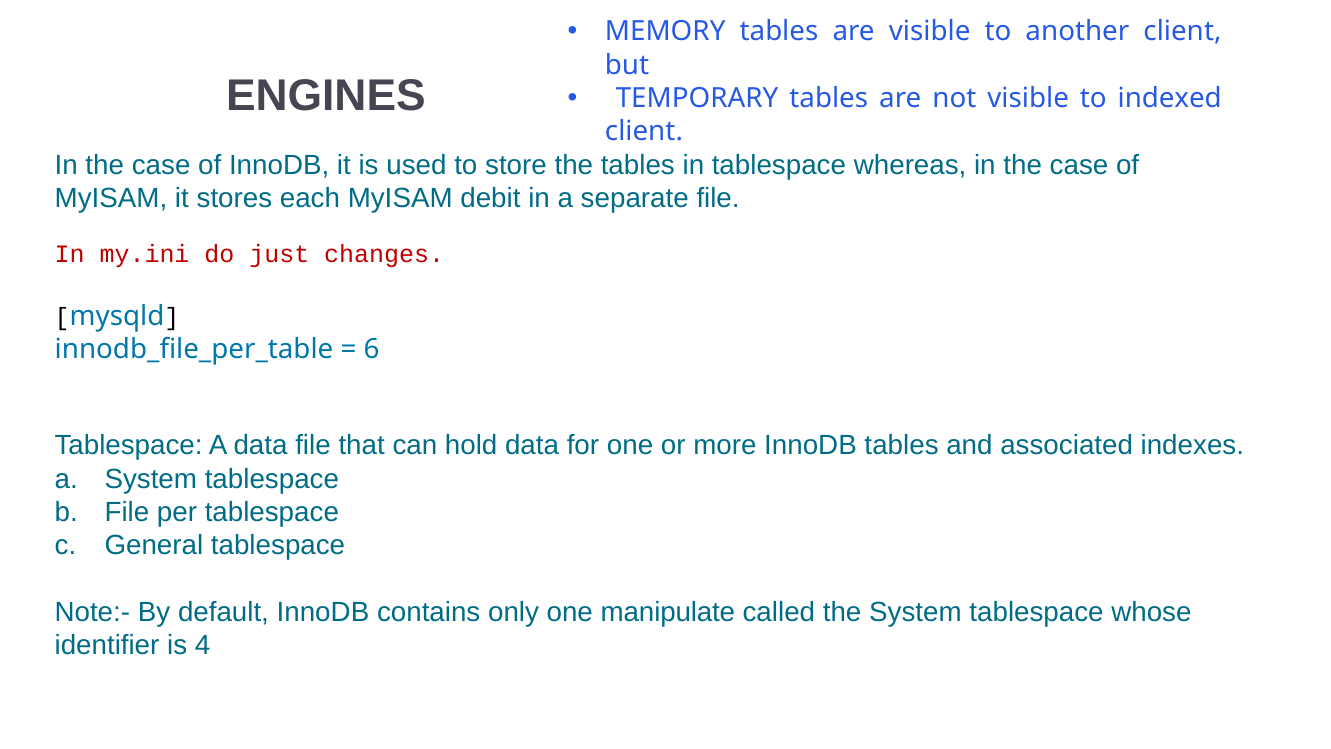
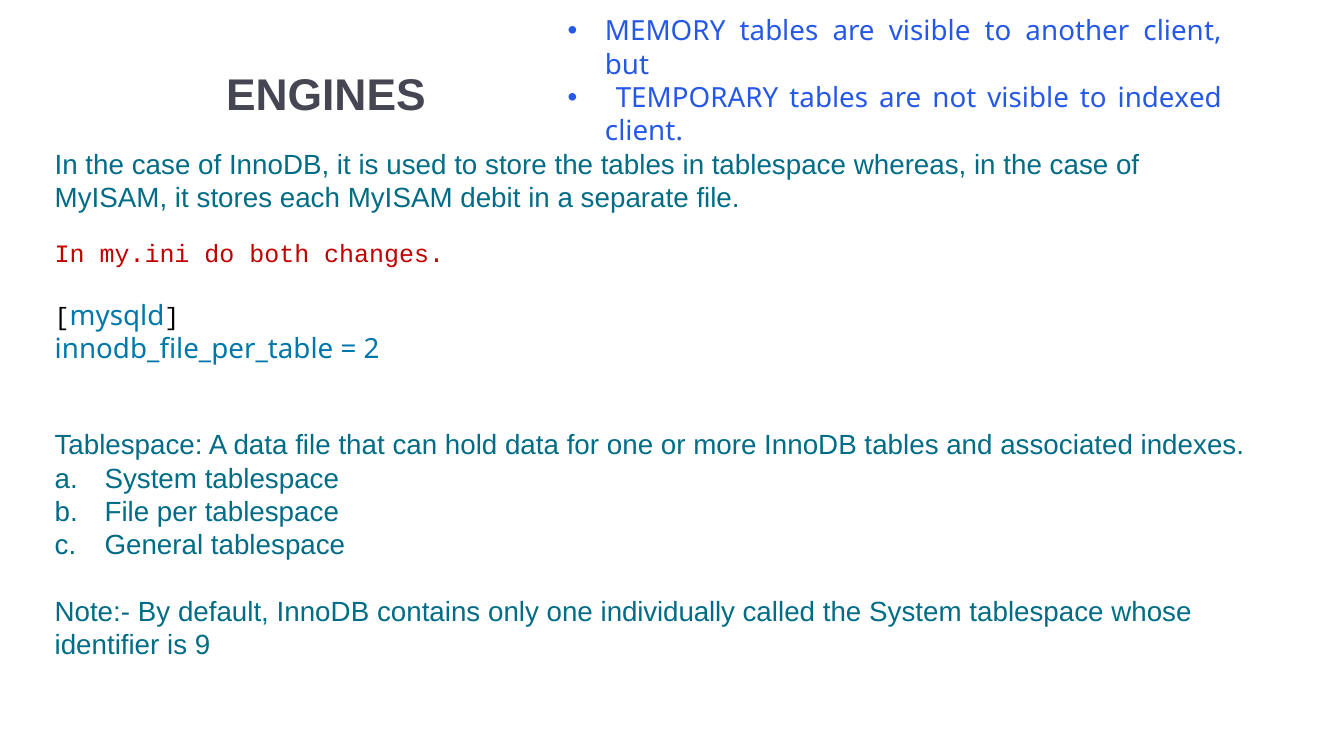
just: just -> both
6: 6 -> 2
manipulate: manipulate -> individually
4: 4 -> 9
